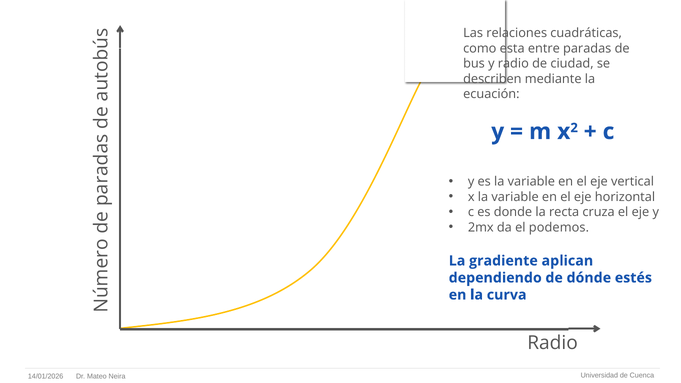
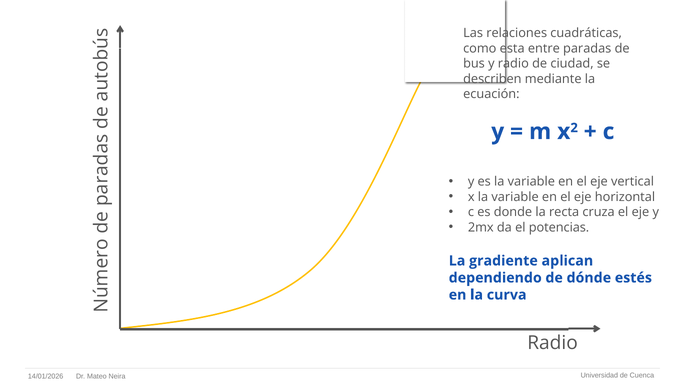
podemos: podemos -> potencias
